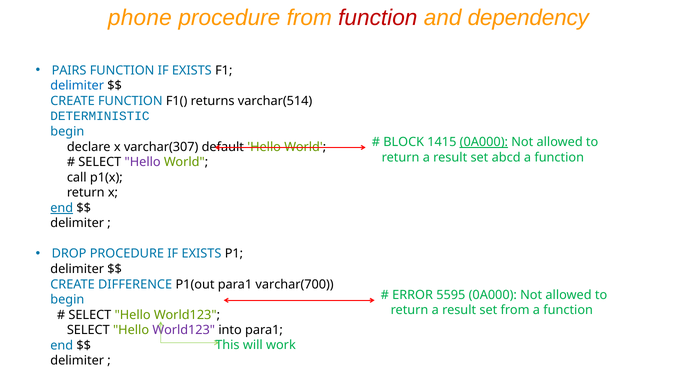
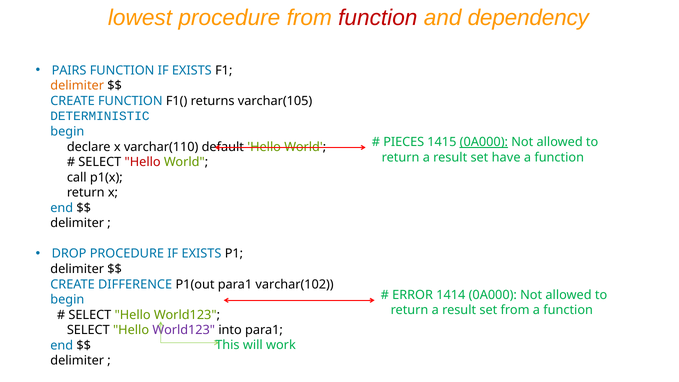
phone: phone -> lowest
delimiter at (77, 86) colour: blue -> orange
varchar(514: varchar(514 -> varchar(105
BLOCK: BLOCK -> PIECES
varchar(307: varchar(307 -> varchar(110
abcd: abcd -> have
Hello at (143, 162) colour: purple -> red
end at (62, 208) underline: present -> none
varchar(700: varchar(700 -> varchar(102
5595: 5595 -> 1414
